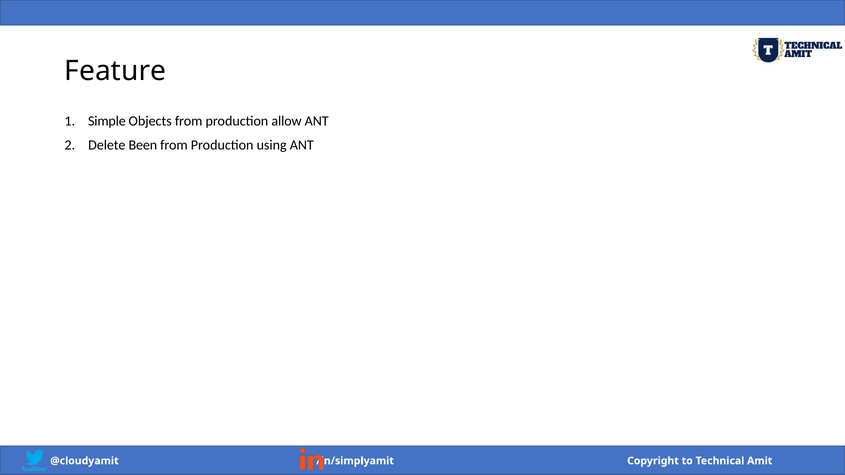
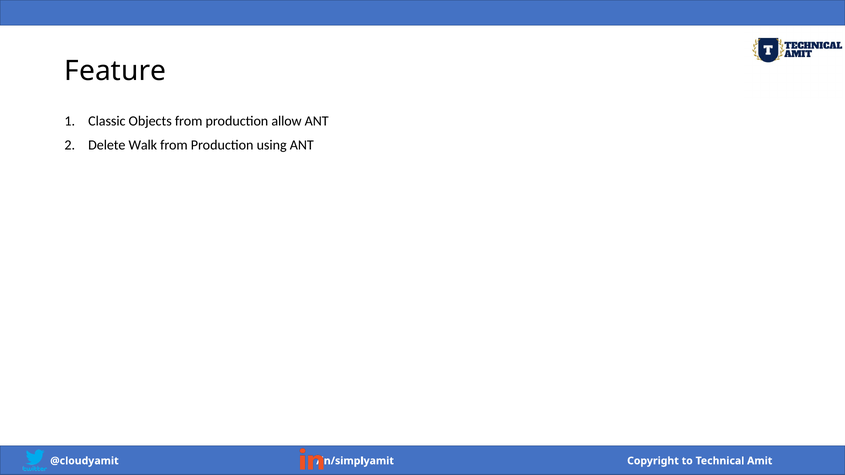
Simple: Simple -> Classic
Been: Been -> Walk
